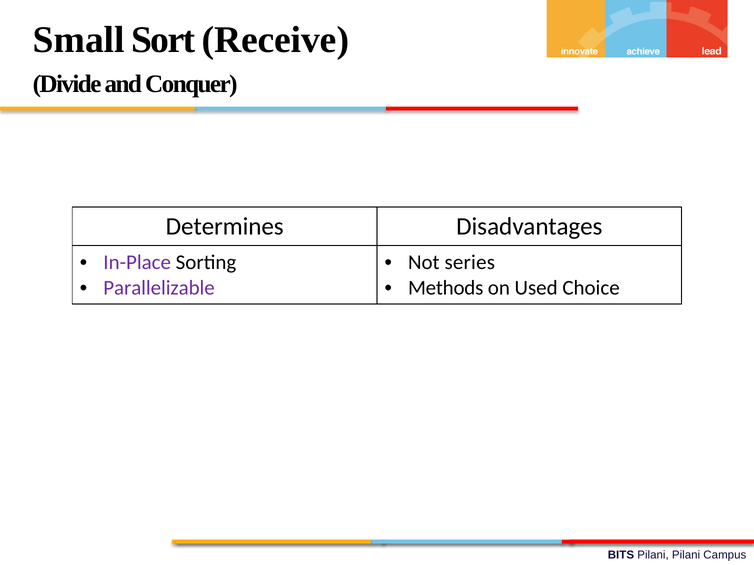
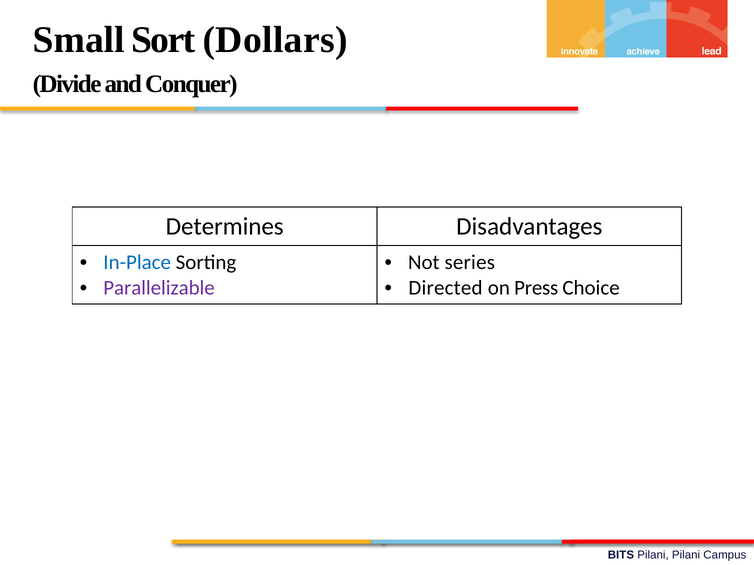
Receive: Receive -> Dollars
In-Place colour: purple -> blue
Methods: Methods -> Directed
Used: Used -> Press
